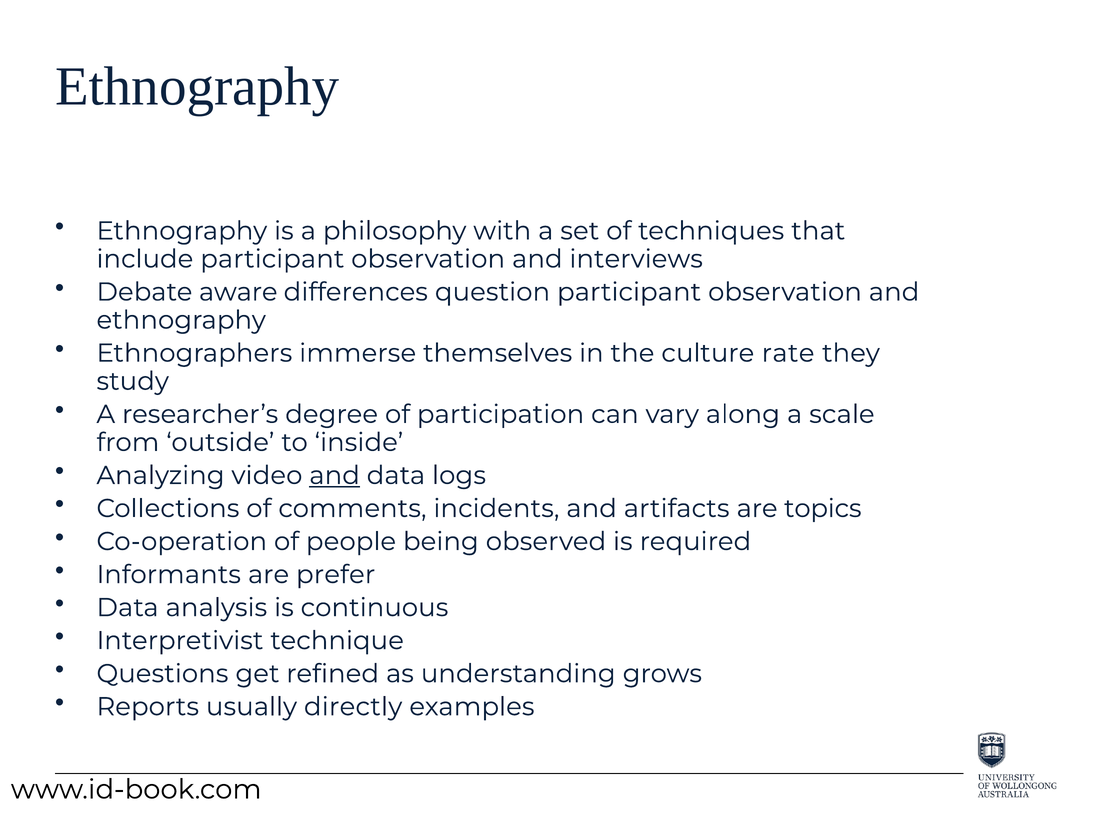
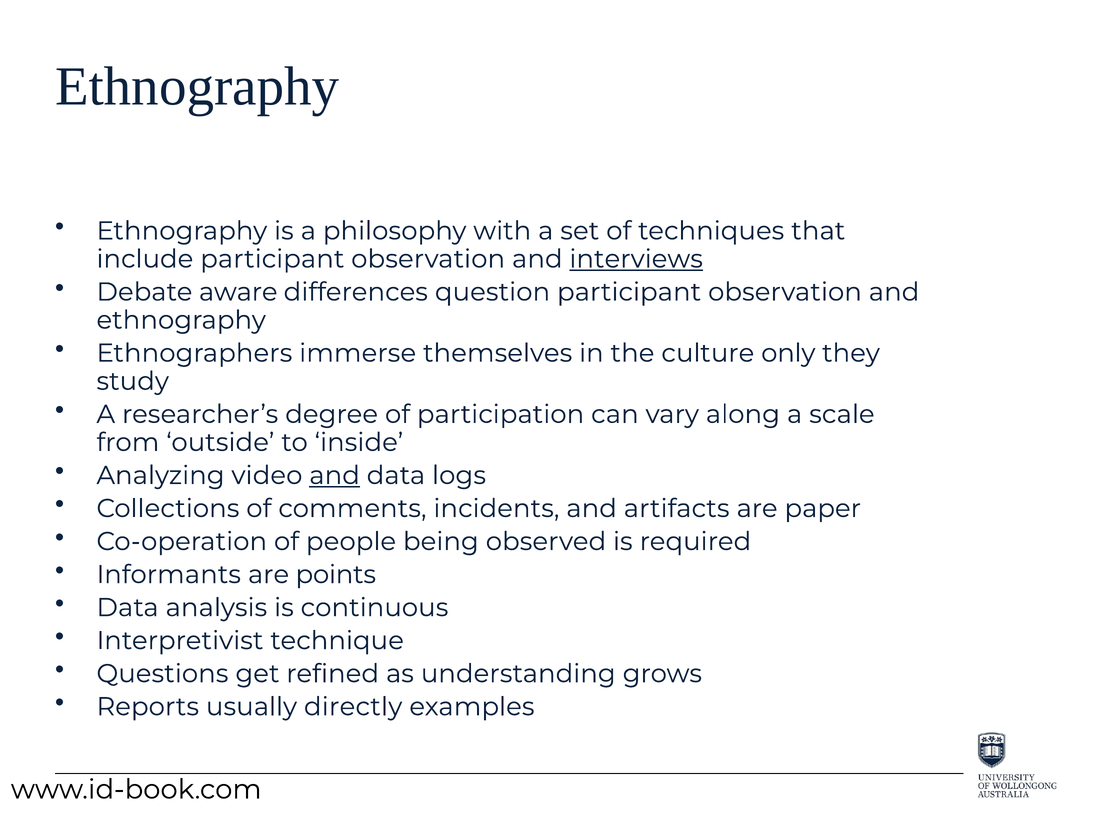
interviews underline: none -> present
rate: rate -> only
topics: topics -> paper
prefer: prefer -> points
